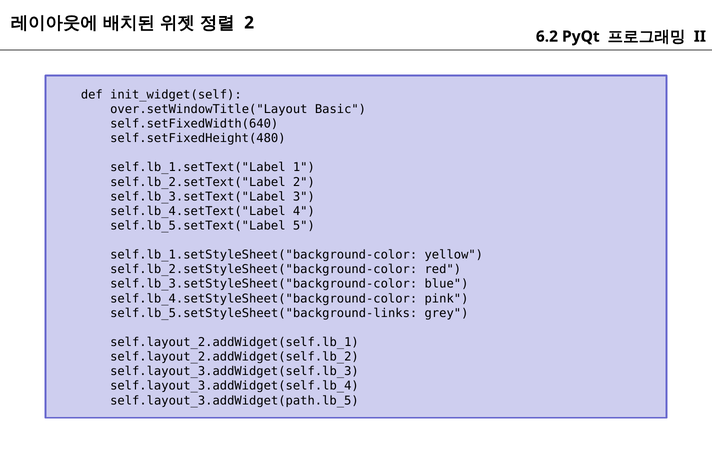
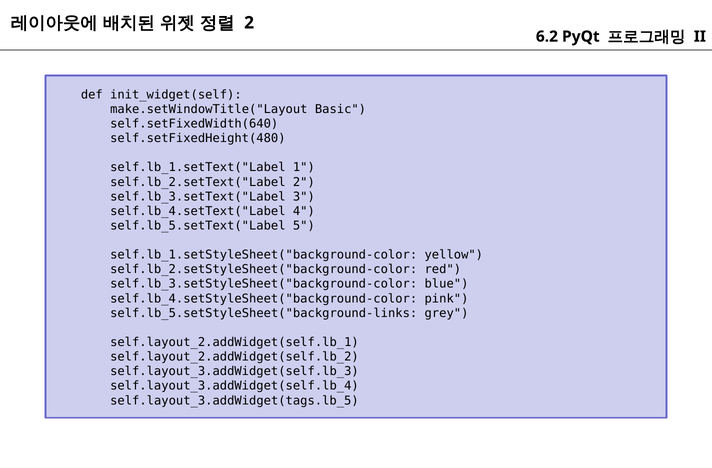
over.setWindowTitle("Layout: over.setWindowTitle("Layout -> make.setWindowTitle("Layout
self.layout_3.addWidget(path.lb_5: self.layout_3.addWidget(path.lb_5 -> self.layout_3.addWidget(tags.lb_5
